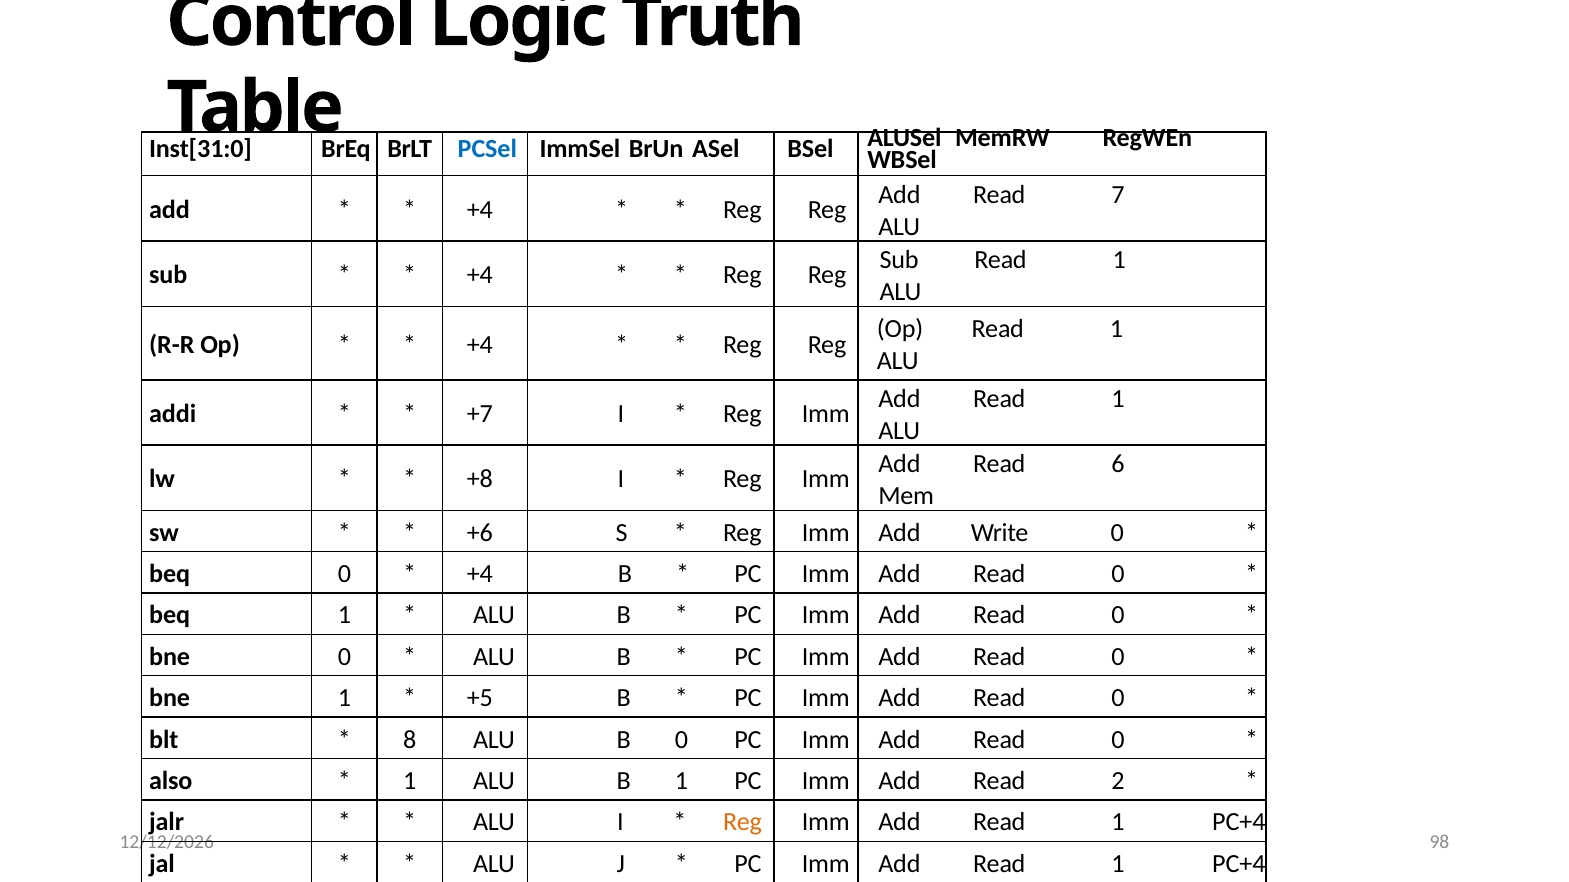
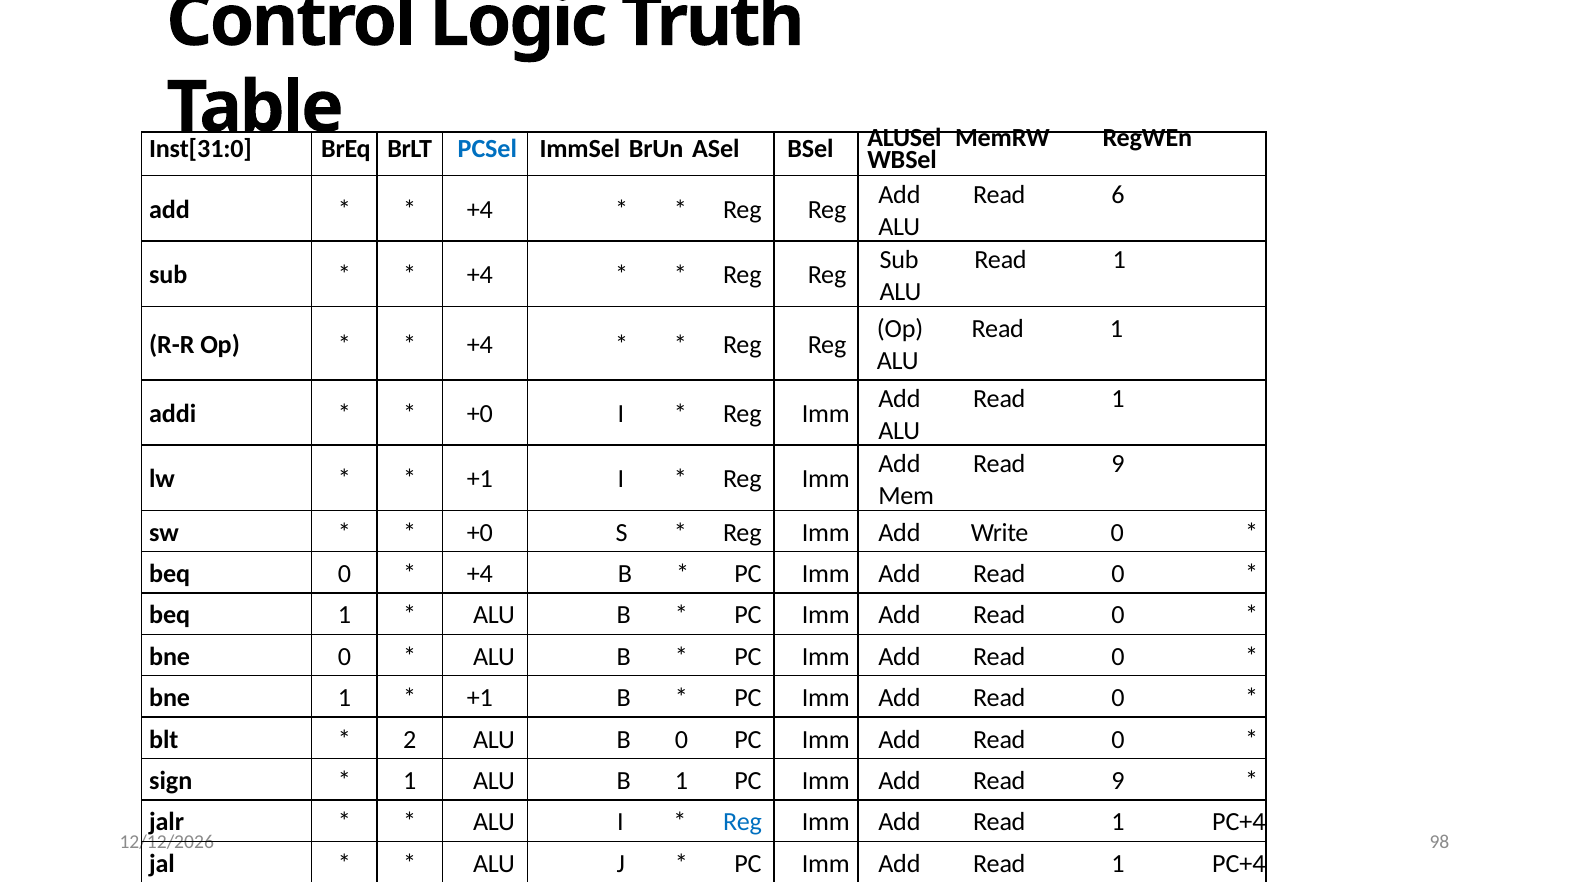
7: 7 -> 6
+7 at (480, 414): +7 -> +0
6 at (1118, 464): 6 -> 9
+8 at (480, 479): +8 -> +1
+6 at (480, 533): +6 -> +0
+5 at (480, 699): +5 -> +1
8: 8 -> 2
also: also -> sign
2 at (1118, 781): 2 -> 9
Reg at (743, 823) colour: orange -> blue
